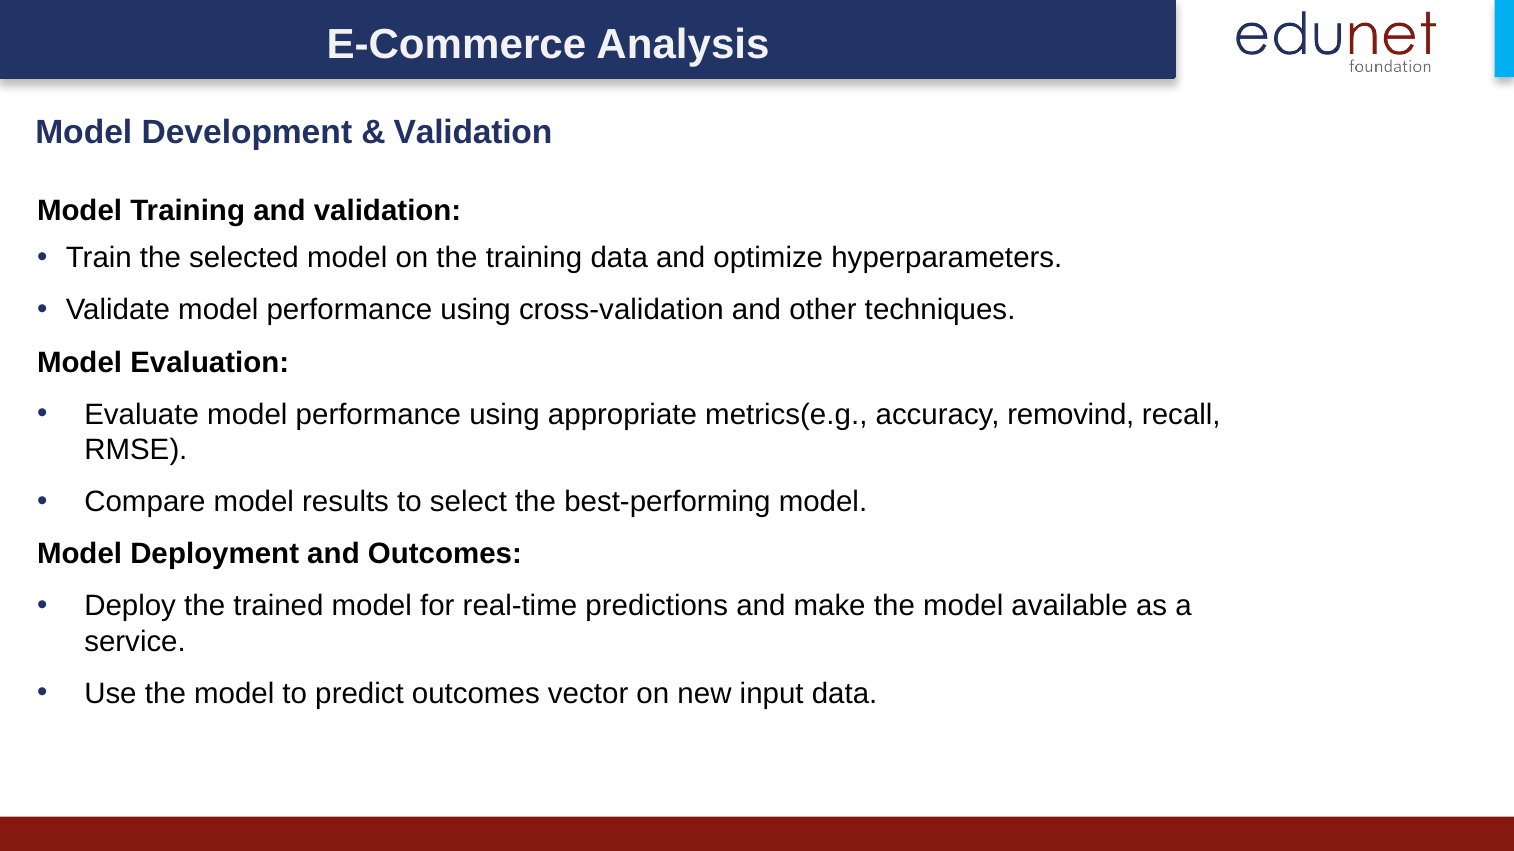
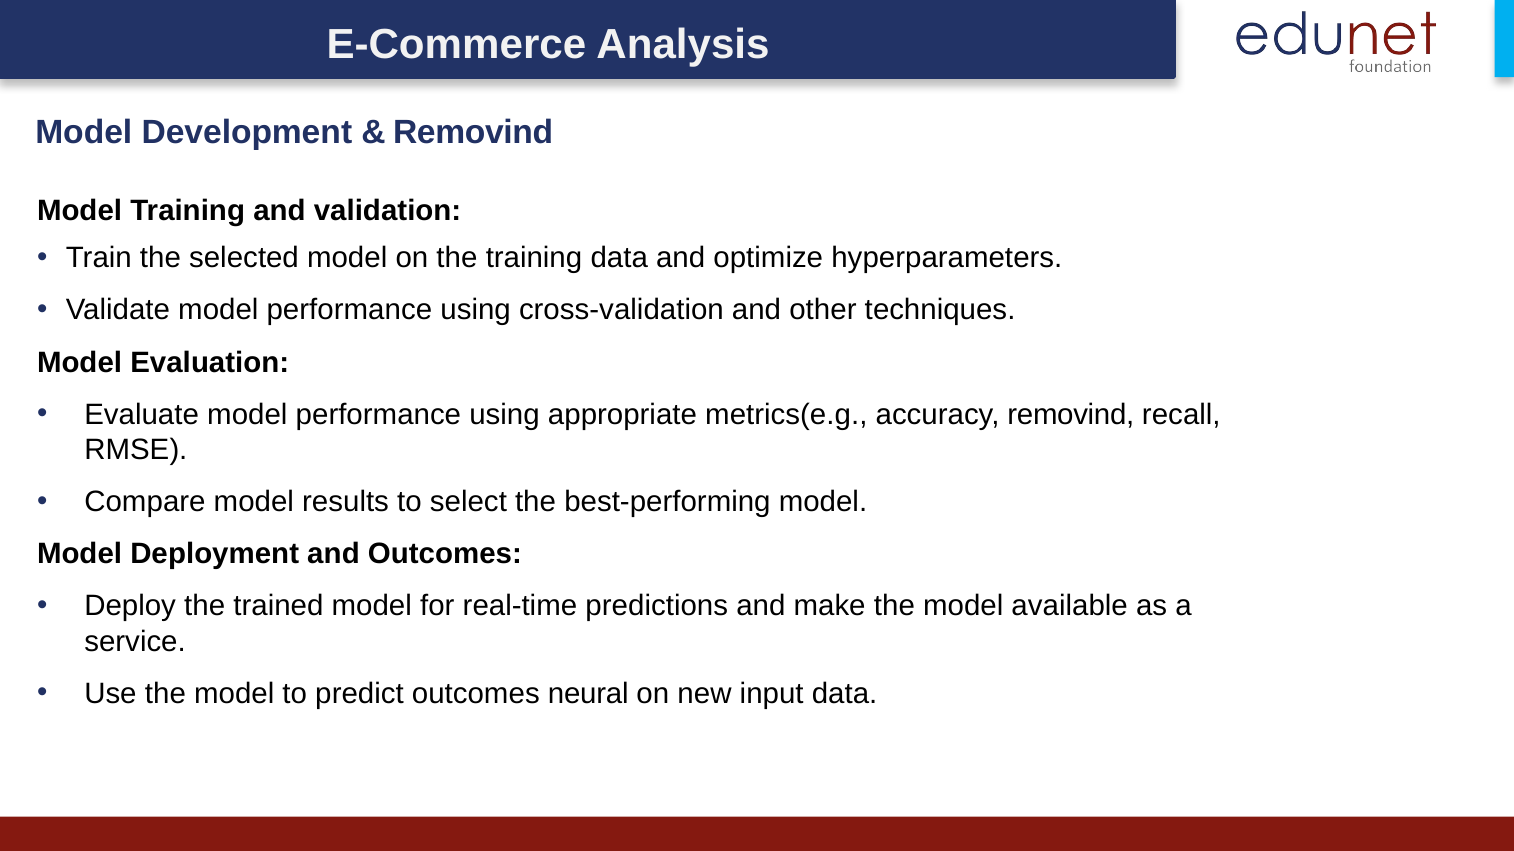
Validation at (473, 133): Validation -> Removind
vector: vector -> neural
